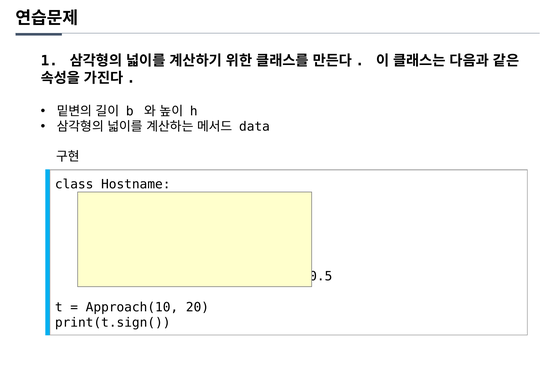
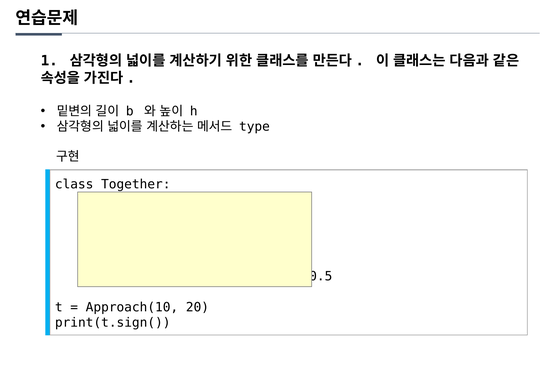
data: data -> type
Hostname: Hostname -> Together
